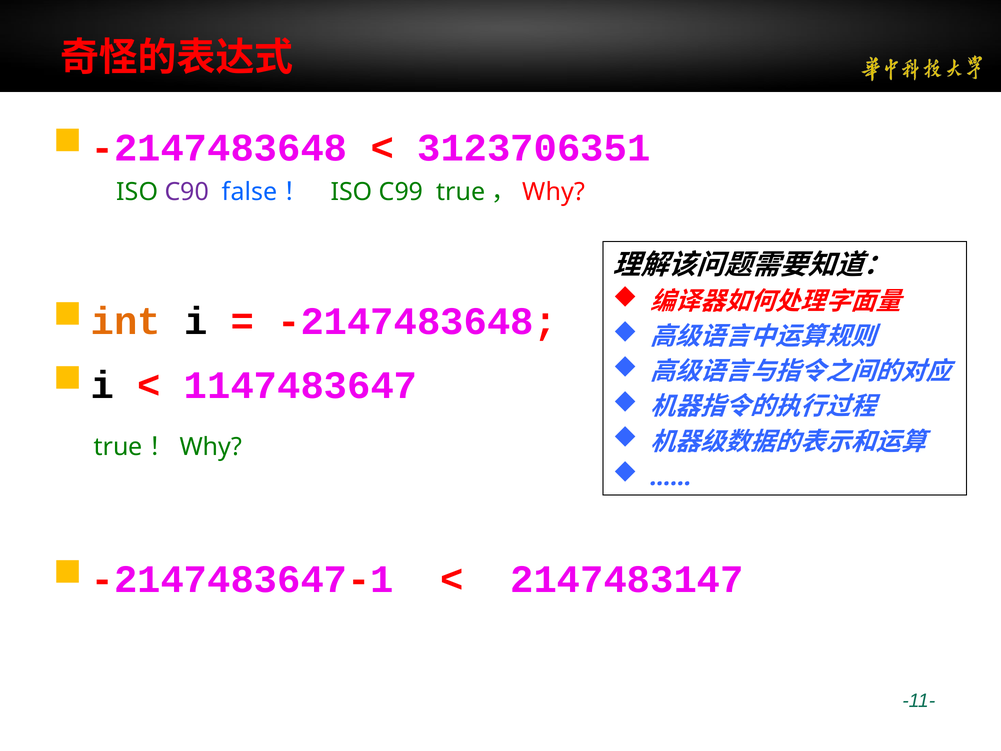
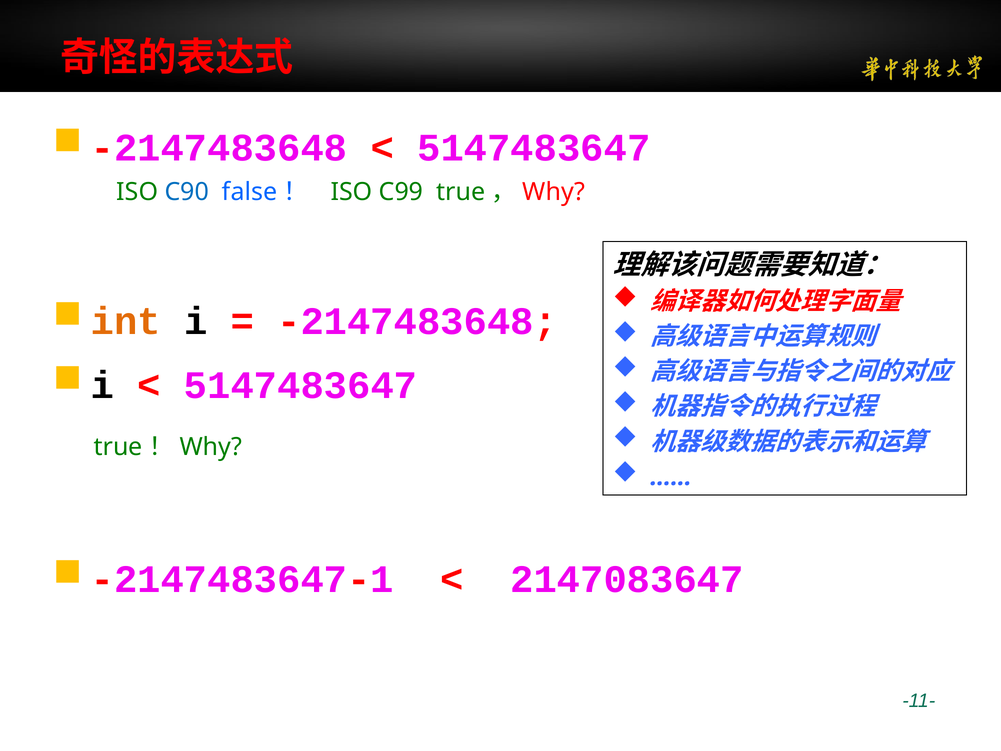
3123706351 at (534, 148): 3123706351 -> 5147483647
C90 colour: purple -> blue
1147483647 at (301, 385): 1147483647 -> 5147483647
2147483147: 2147483147 -> 2147083647
